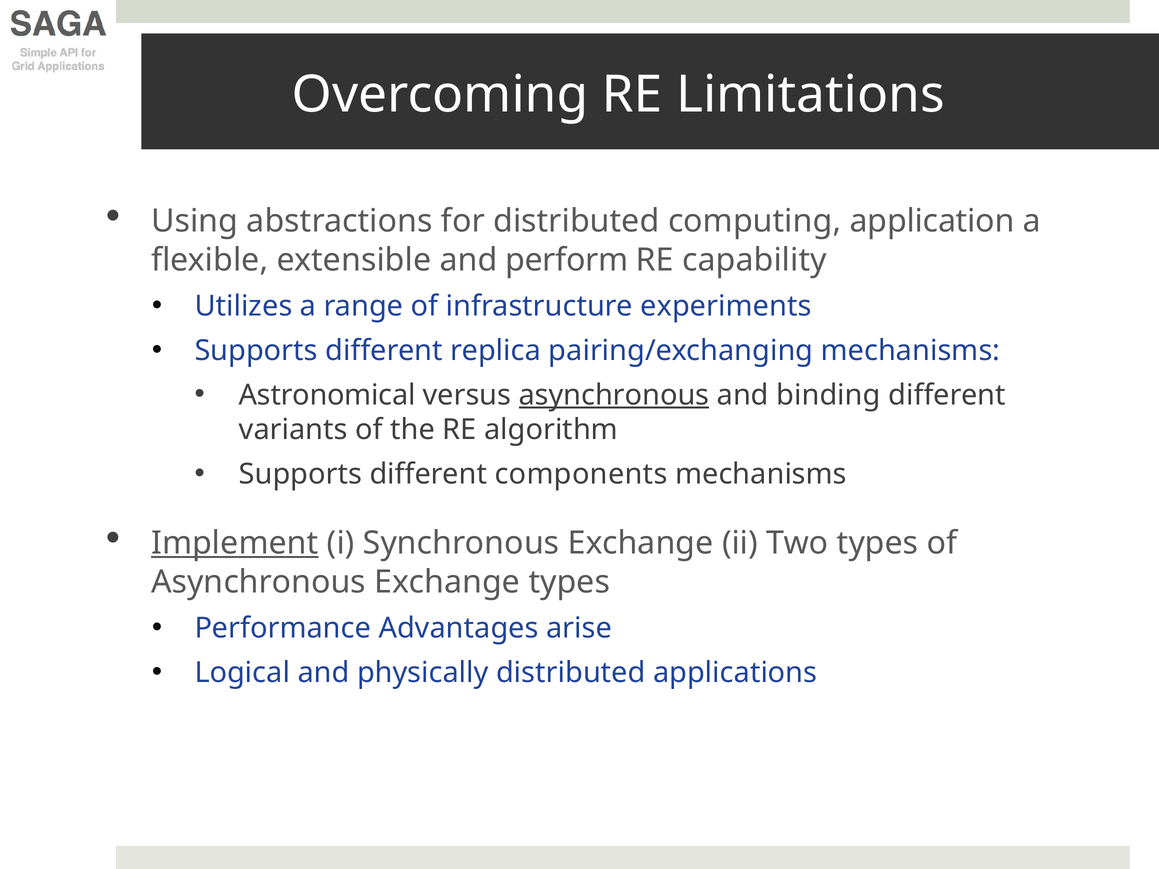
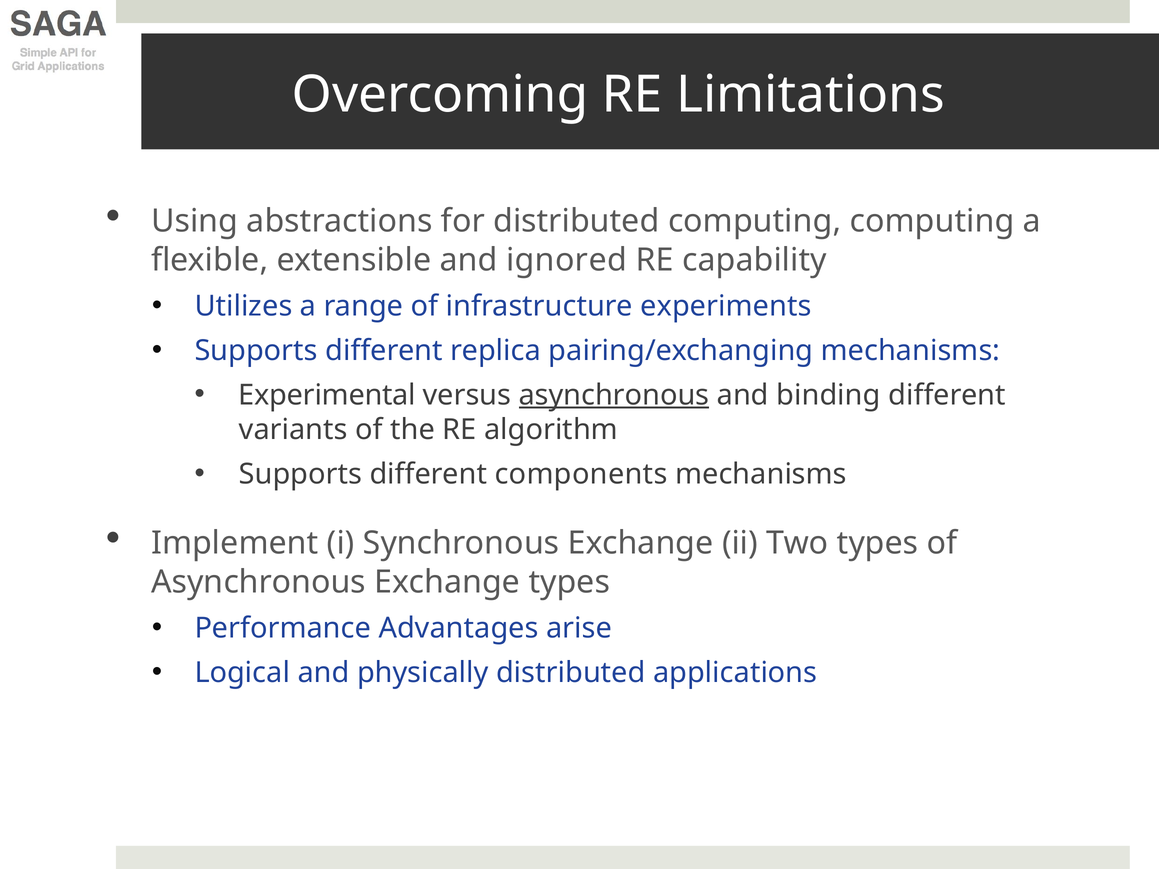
computing application: application -> computing
perform: perform -> ignored
Astronomical: Astronomical -> Experimental
Implement underline: present -> none
